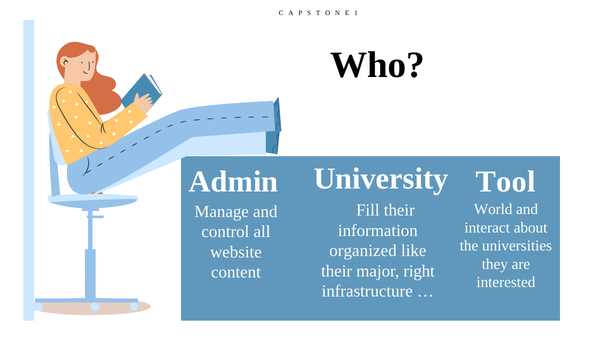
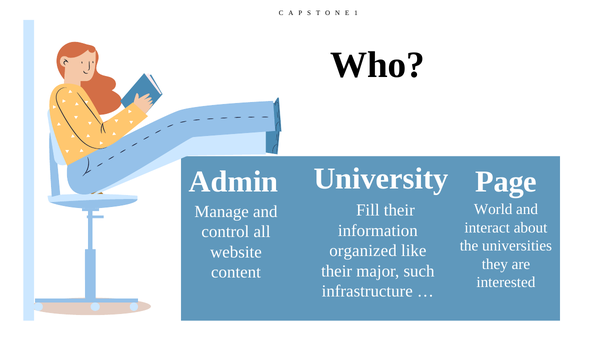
Tool: Tool -> Page
right: right -> such
